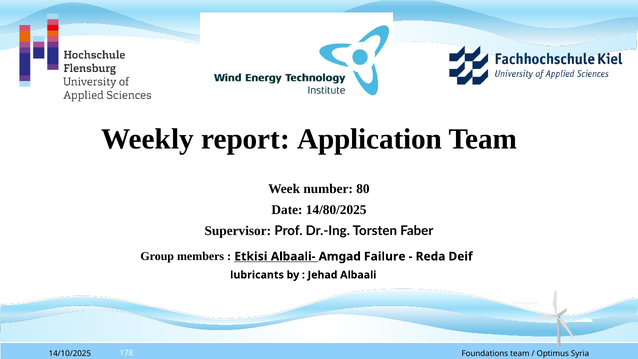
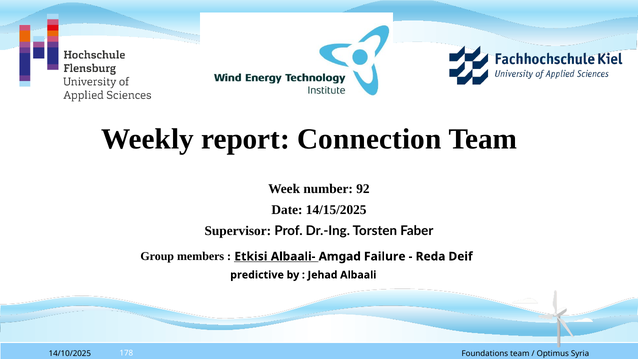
Application: Application -> Connection
80: 80 -> 92
14/80/2025: 14/80/2025 -> 14/15/2025
lubricants: lubricants -> predictive
